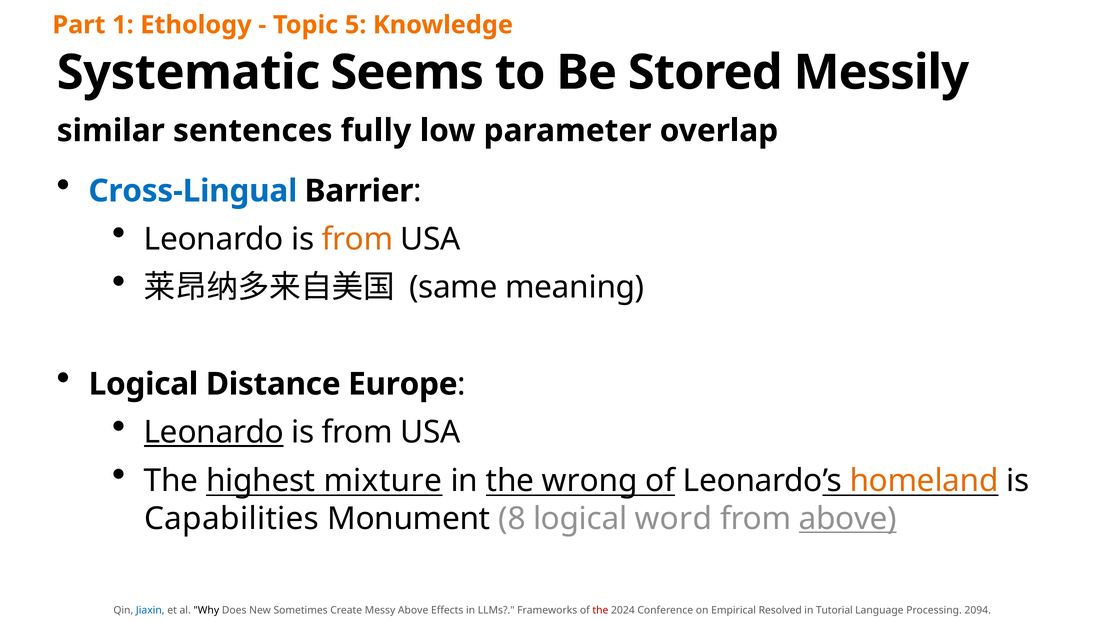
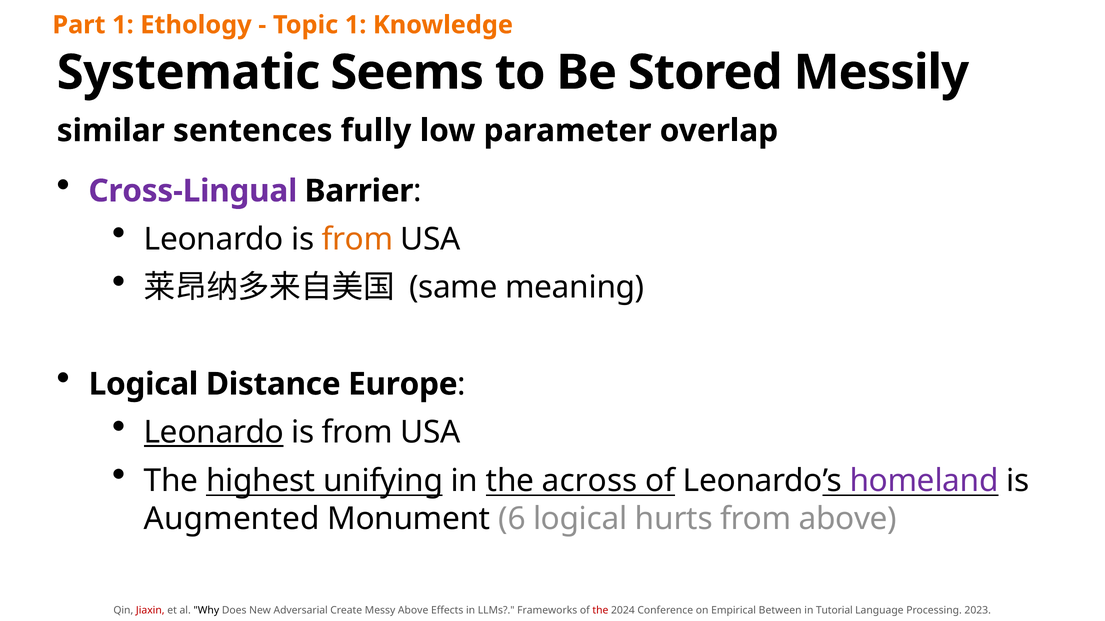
Topic 5: 5 -> 1
Cross-Lingual colour: blue -> purple
mixture: mixture -> unifying
wrong: wrong -> across
homeland colour: orange -> purple
Capabilities: Capabilities -> Augmented
8: 8 -> 6
word: word -> hurts
above at (848, 519) underline: present -> none
Jiaxin colour: blue -> red
Sometimes: Sometimes -> Adversarial
Resolved: Resolved -> Between
2094: 2094 -> 2023
